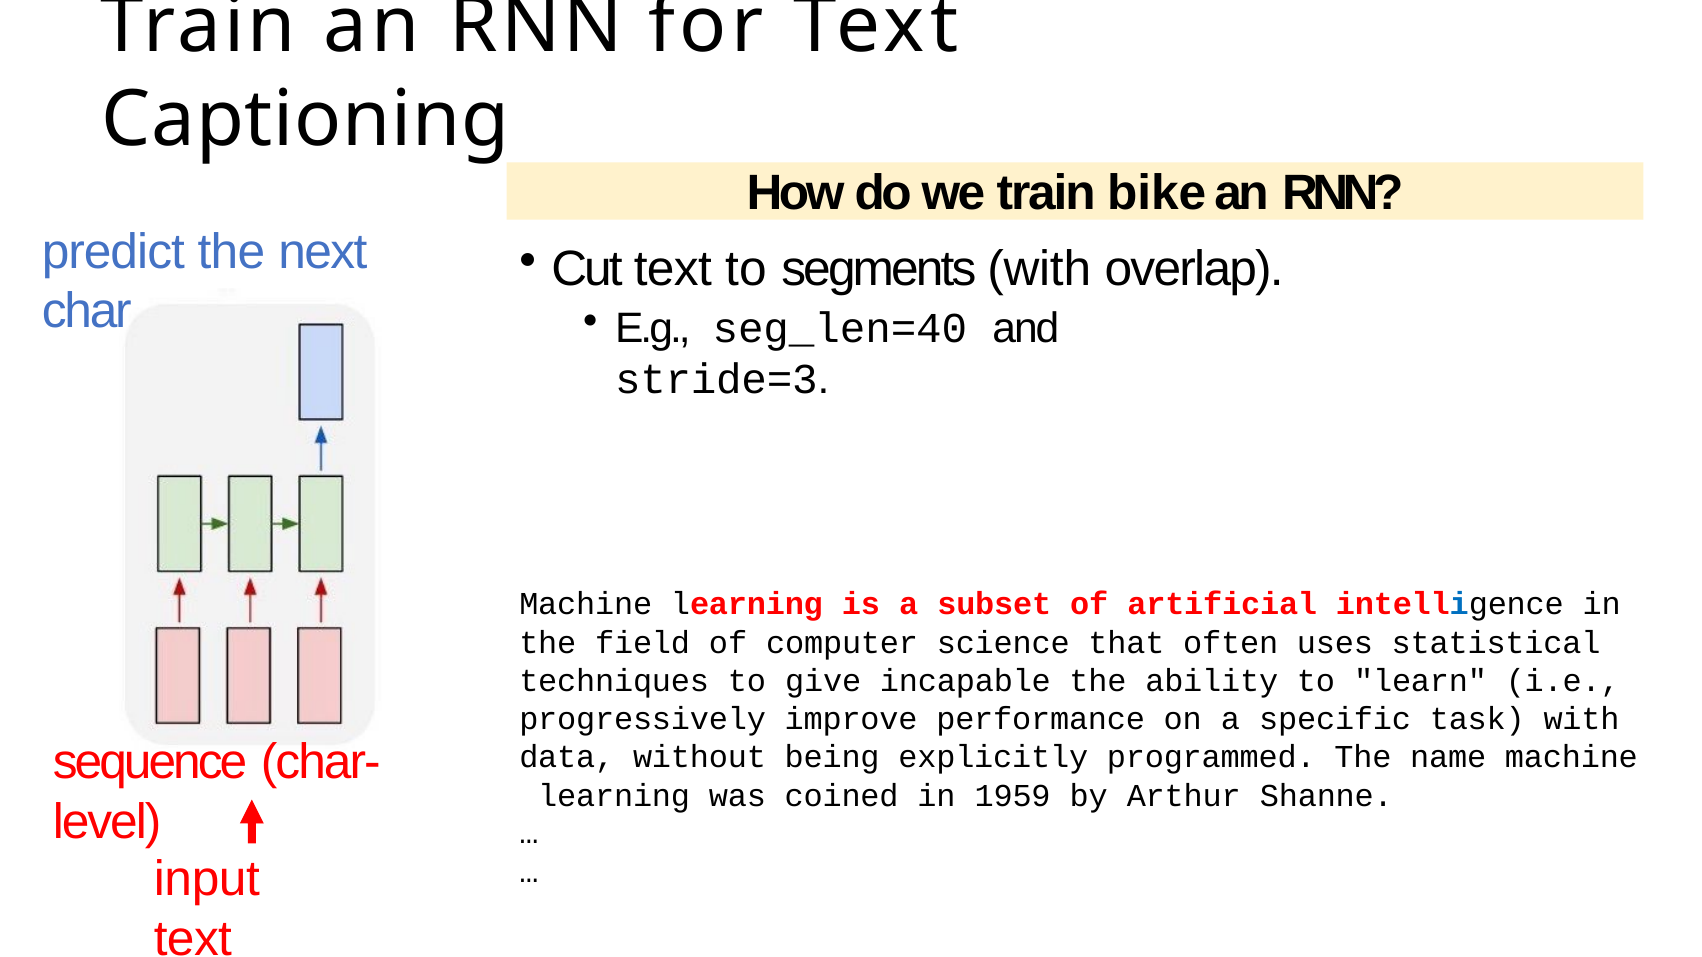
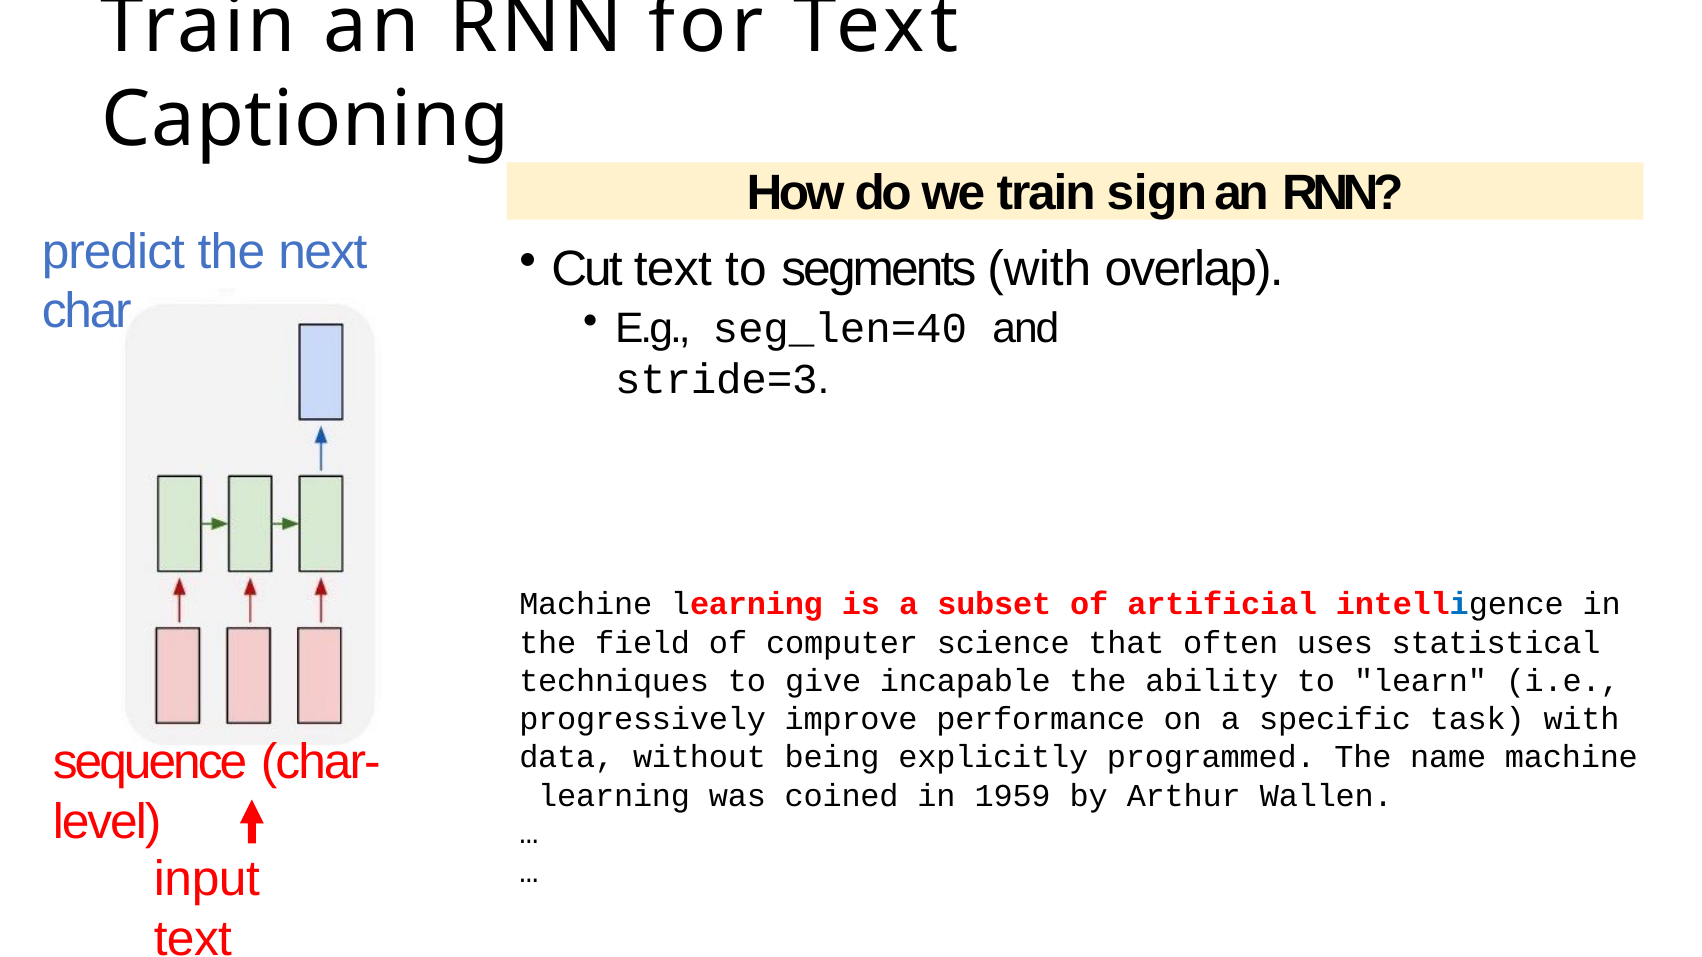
bike: bike -> sign
Shanne: Shanne -> Wallen
